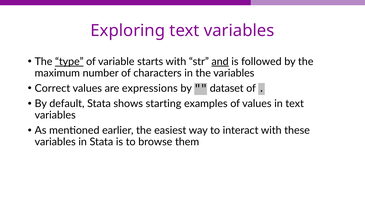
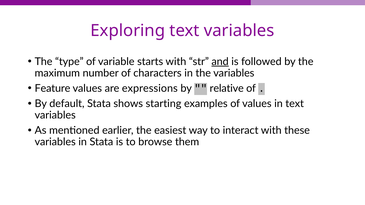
type underline: present -> none
Correct: Correct -> Feature
dataset: dataset -> relative
